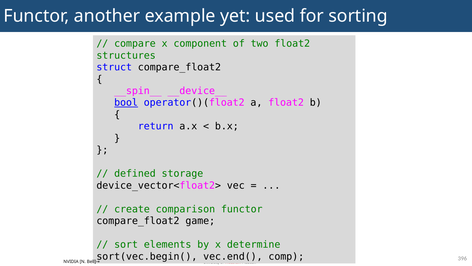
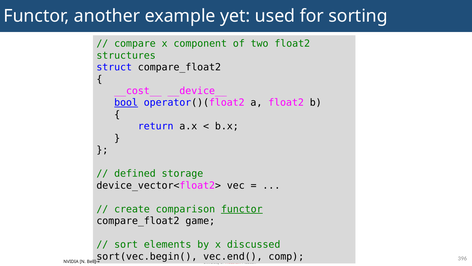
__spin__: __spin__ -> __cost__
functor at (242, 209) underline: none -> present
determine: determine -> discussed
